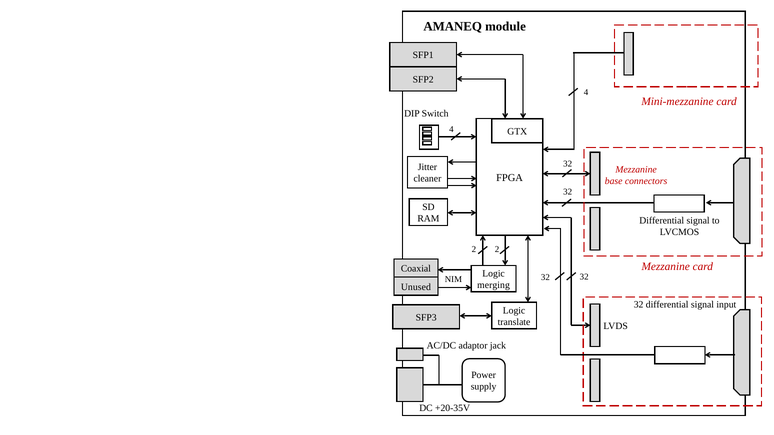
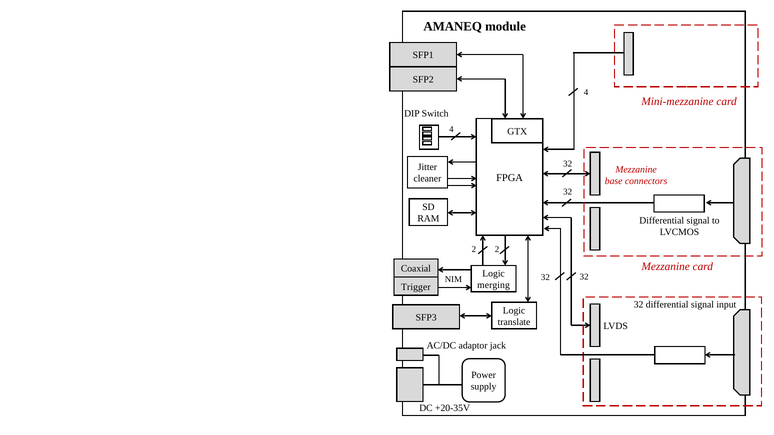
Unused: Unused -> Trigger
